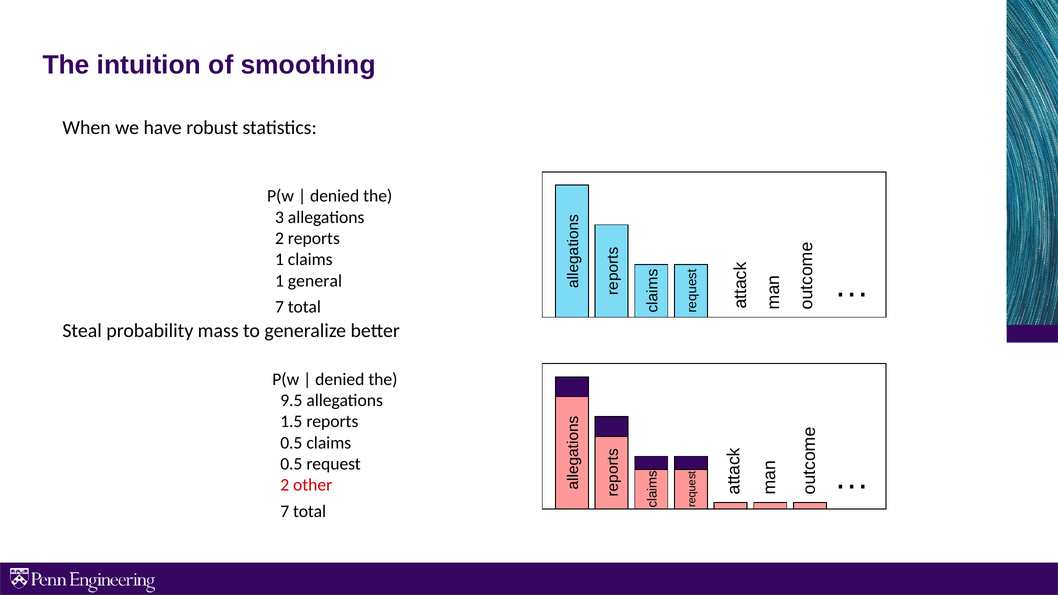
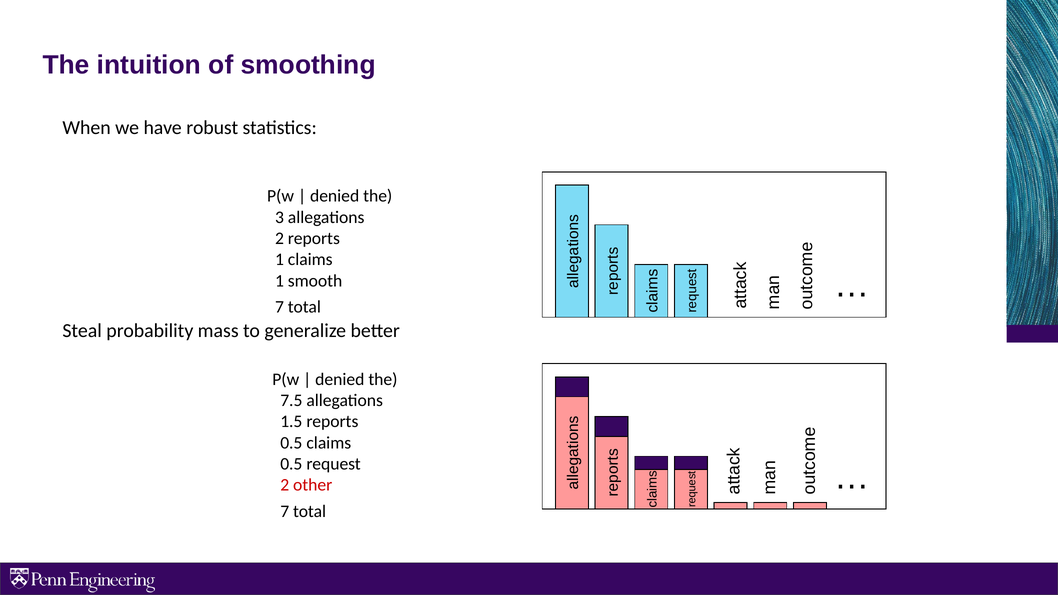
general: general -> smooth
9.5: 9.5 -> 7.5
